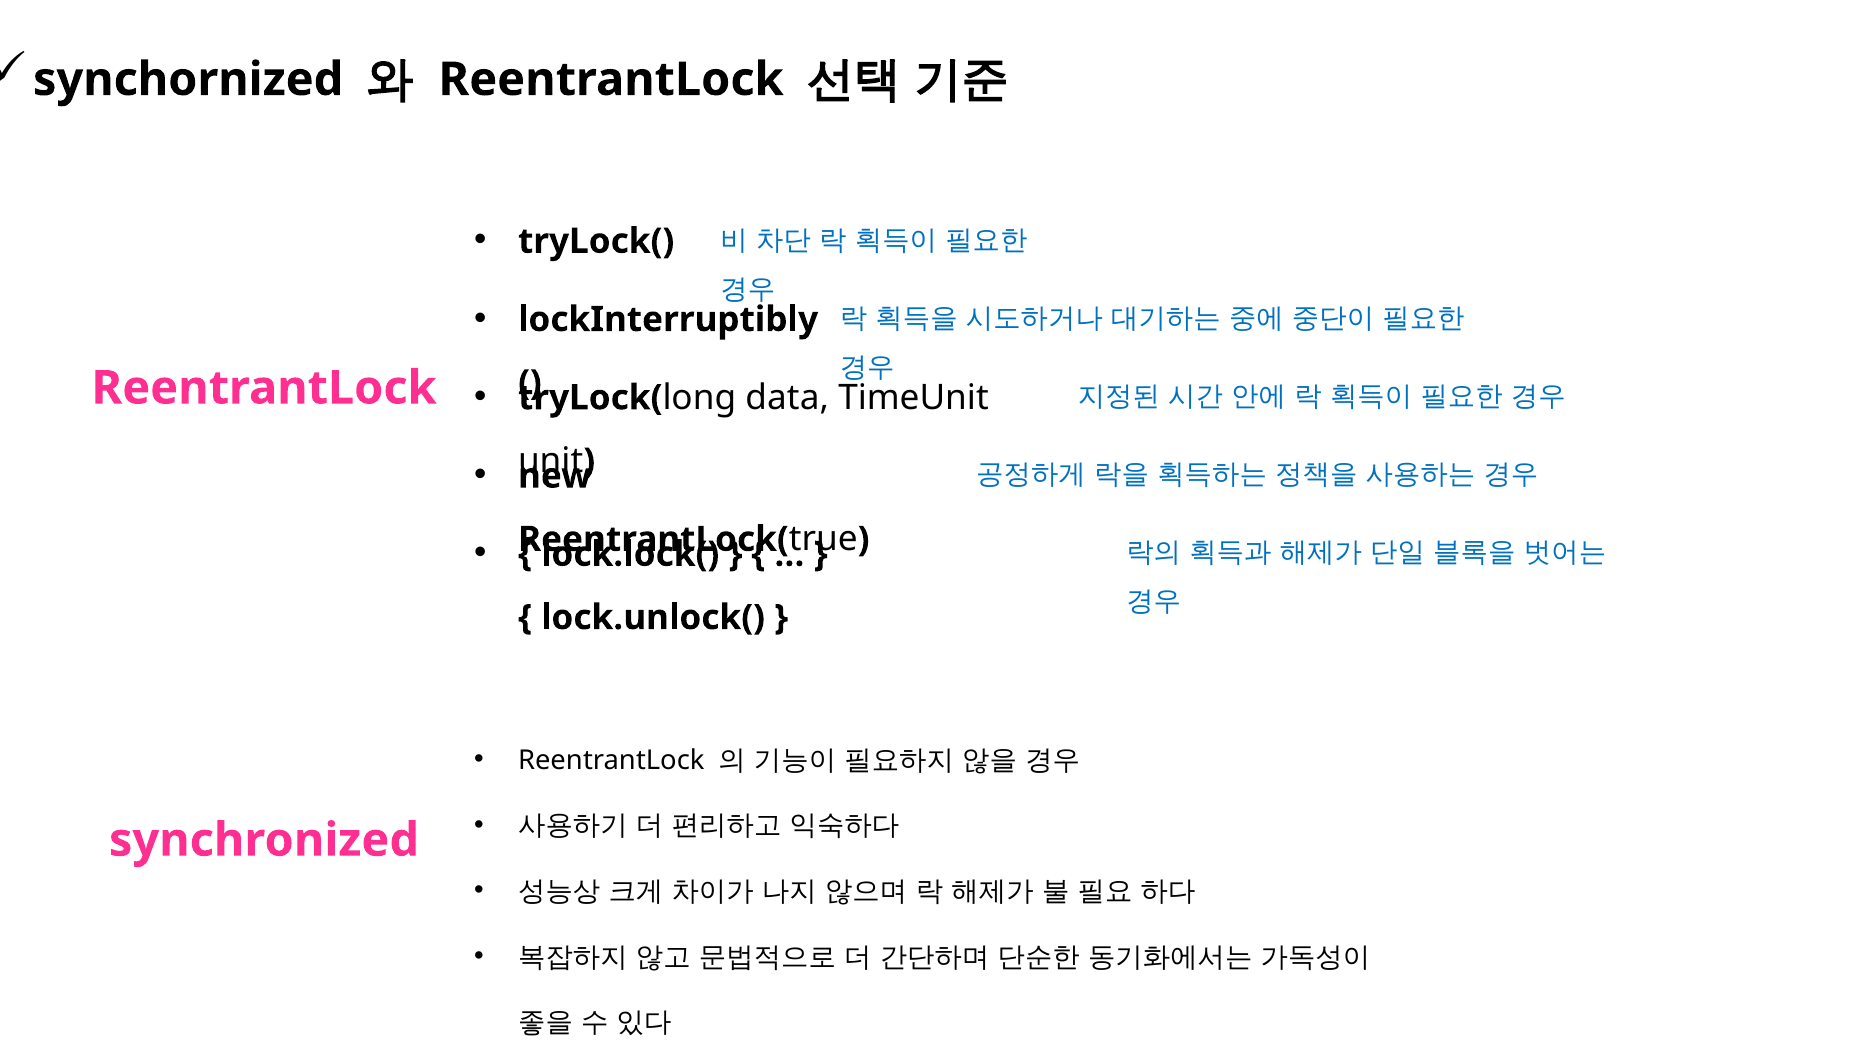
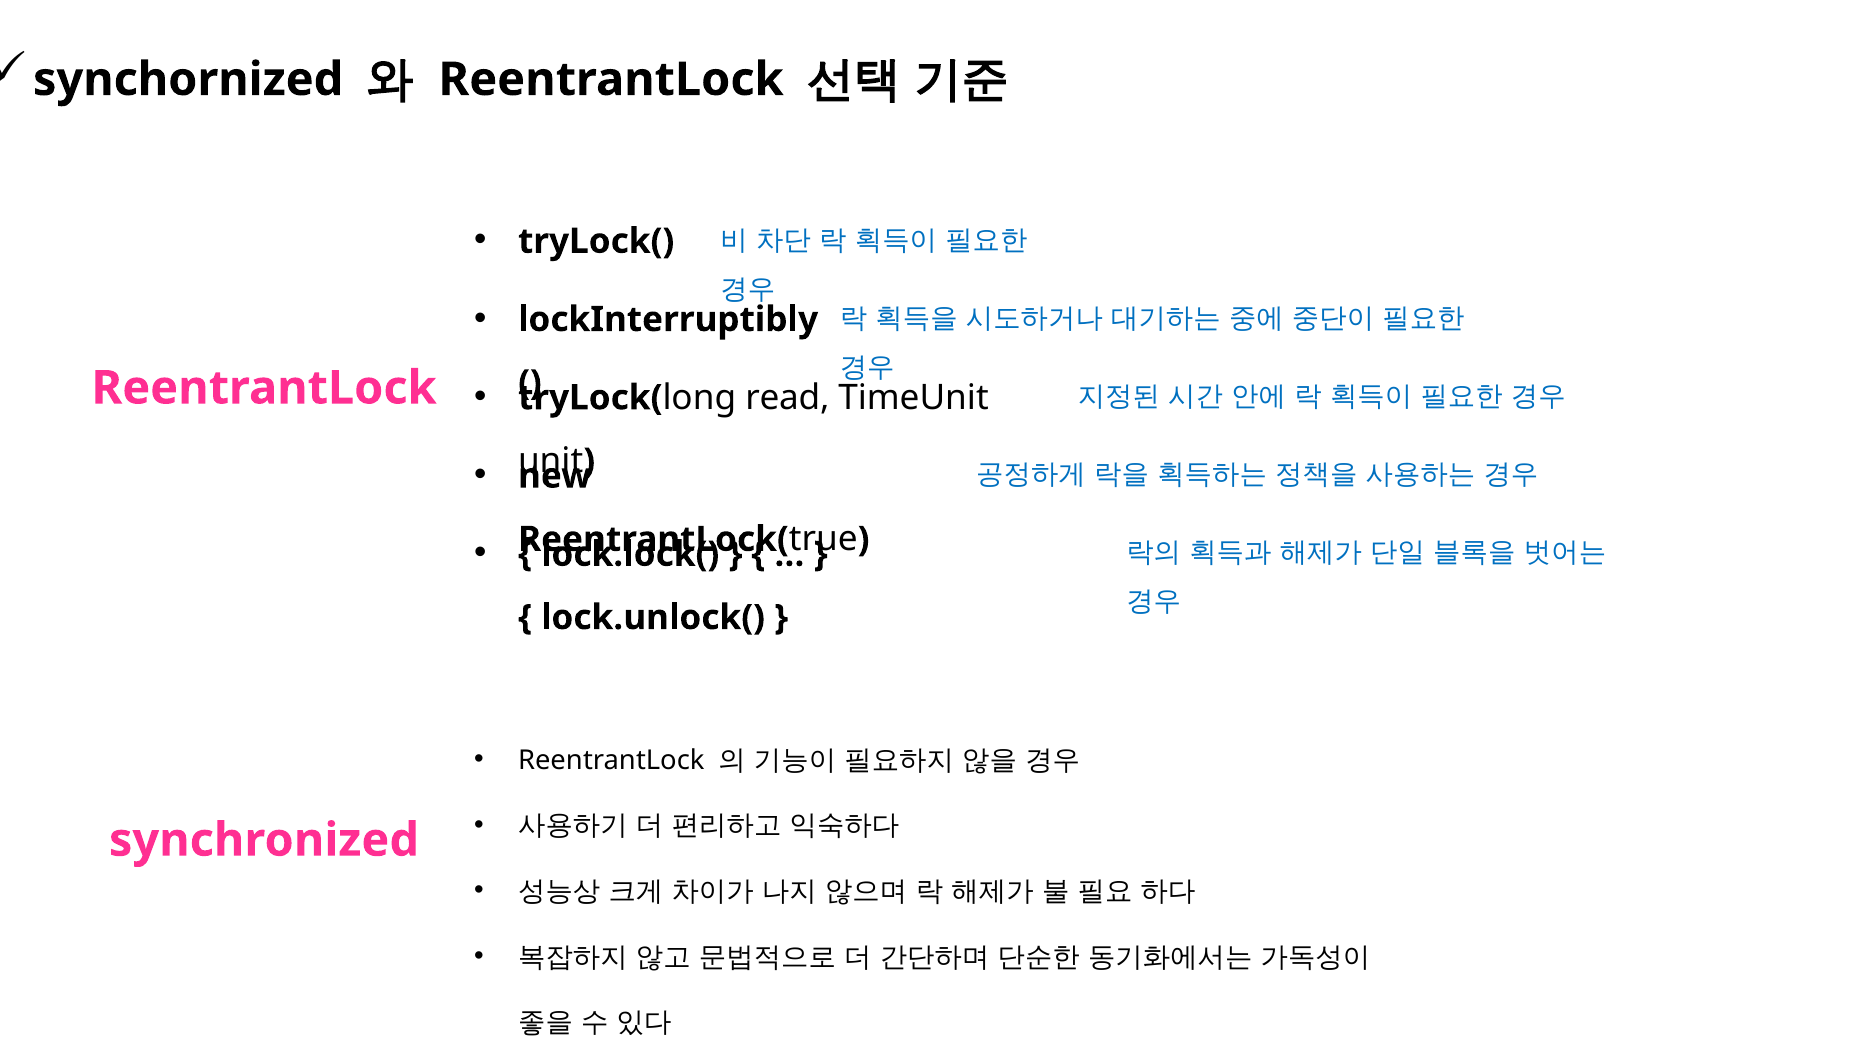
data: data -> read
